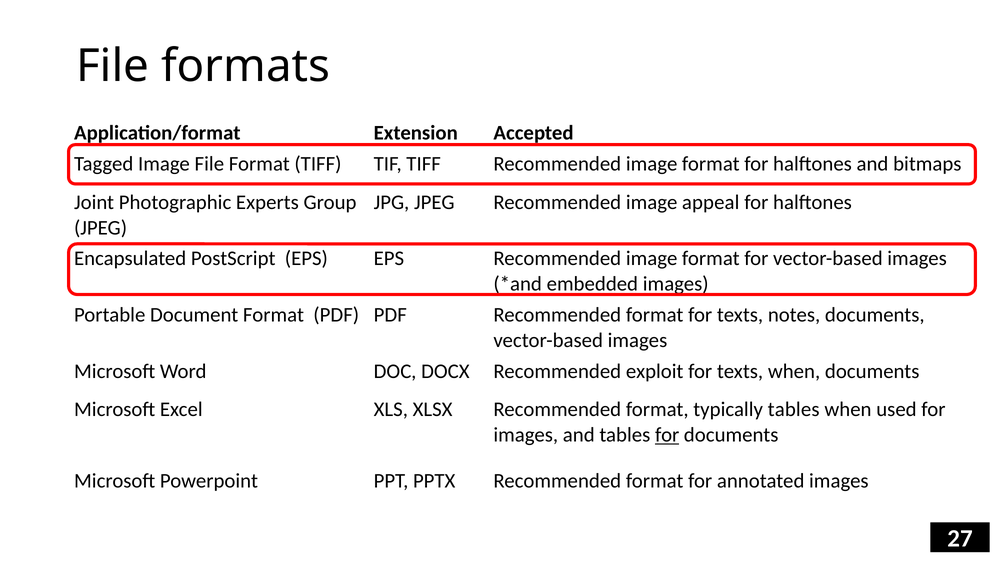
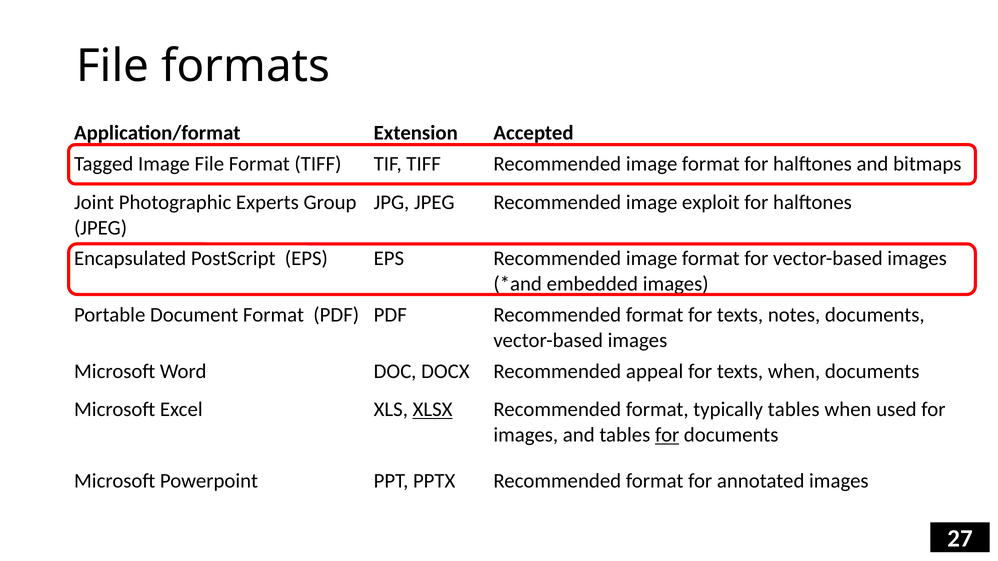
appeal: appeal -> exploit
exploit: exploit -> appeal
XLSX underline: none -> present
